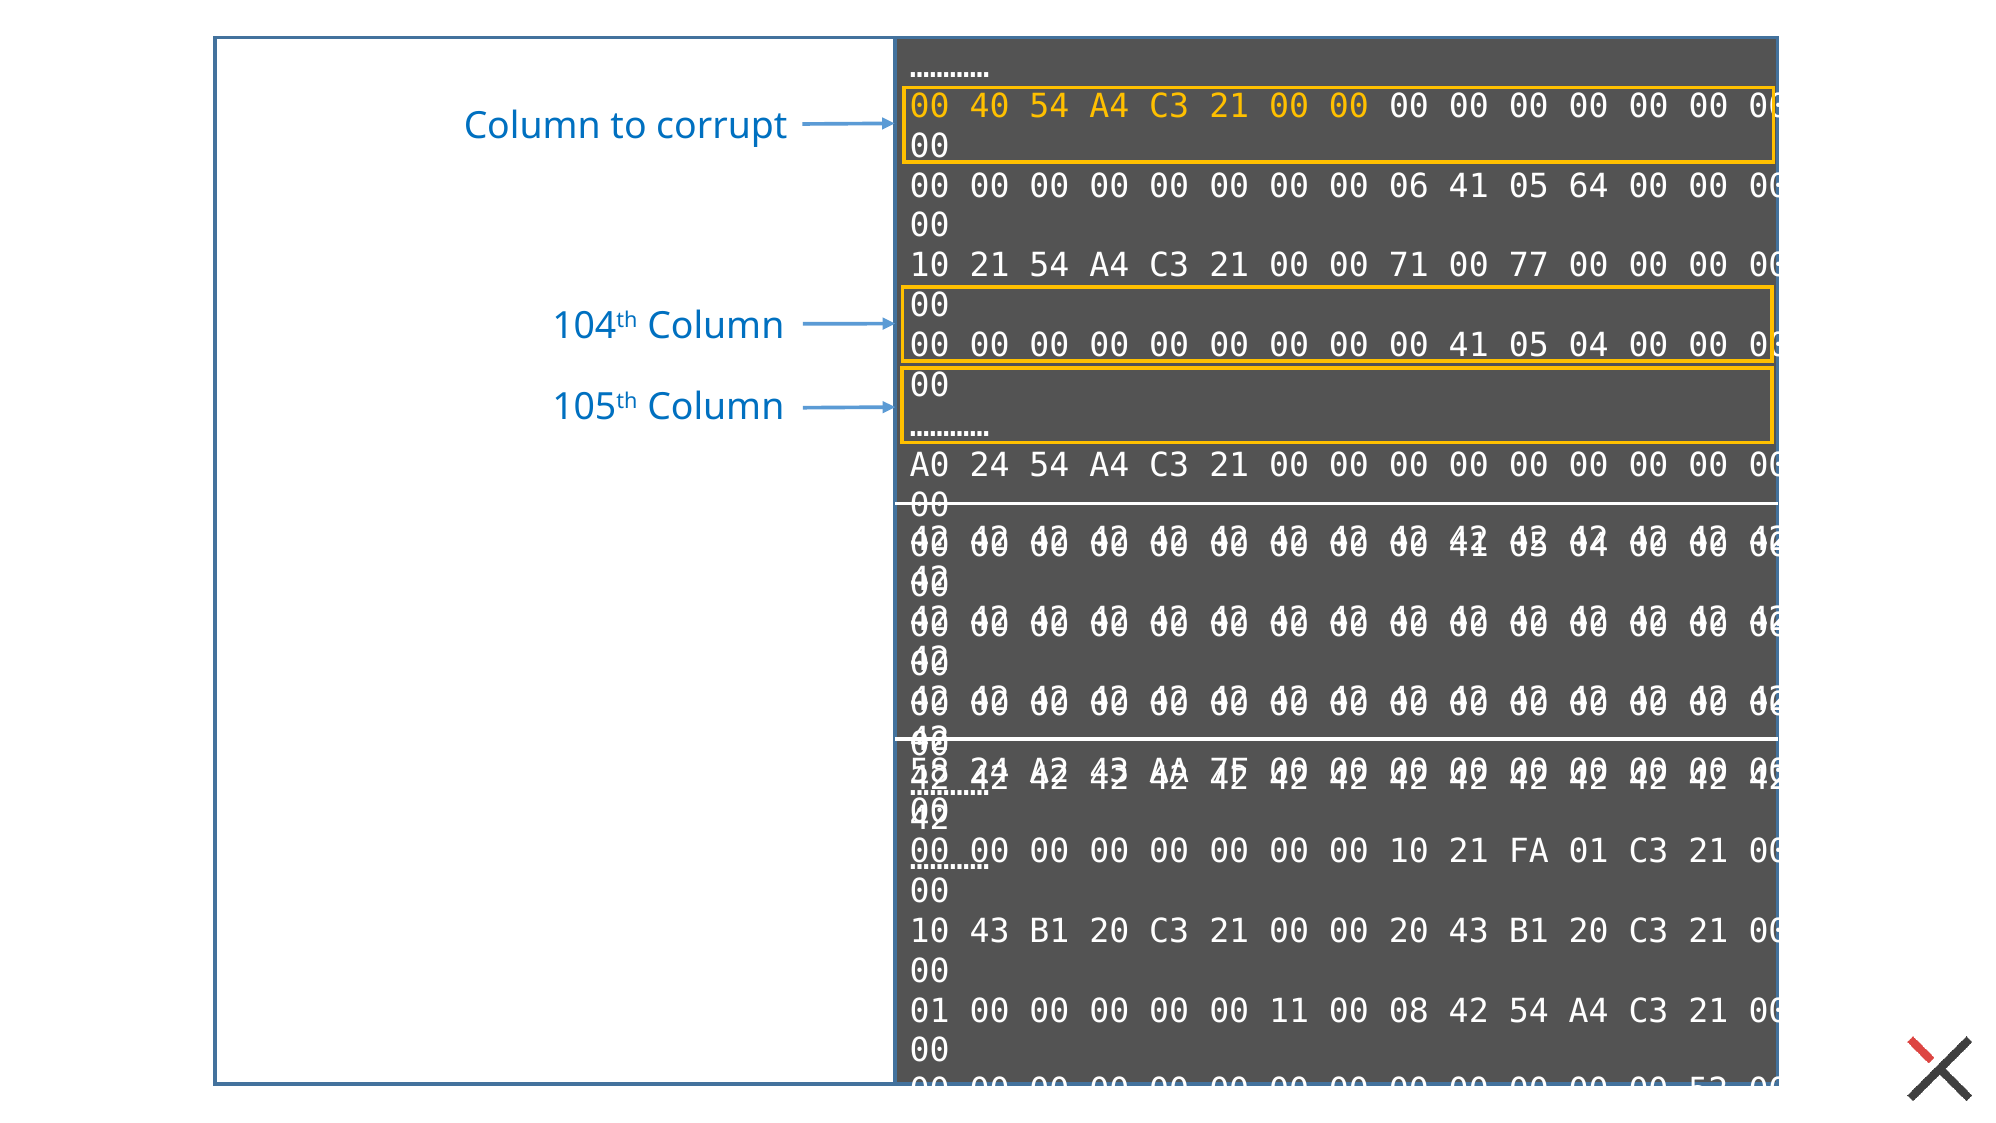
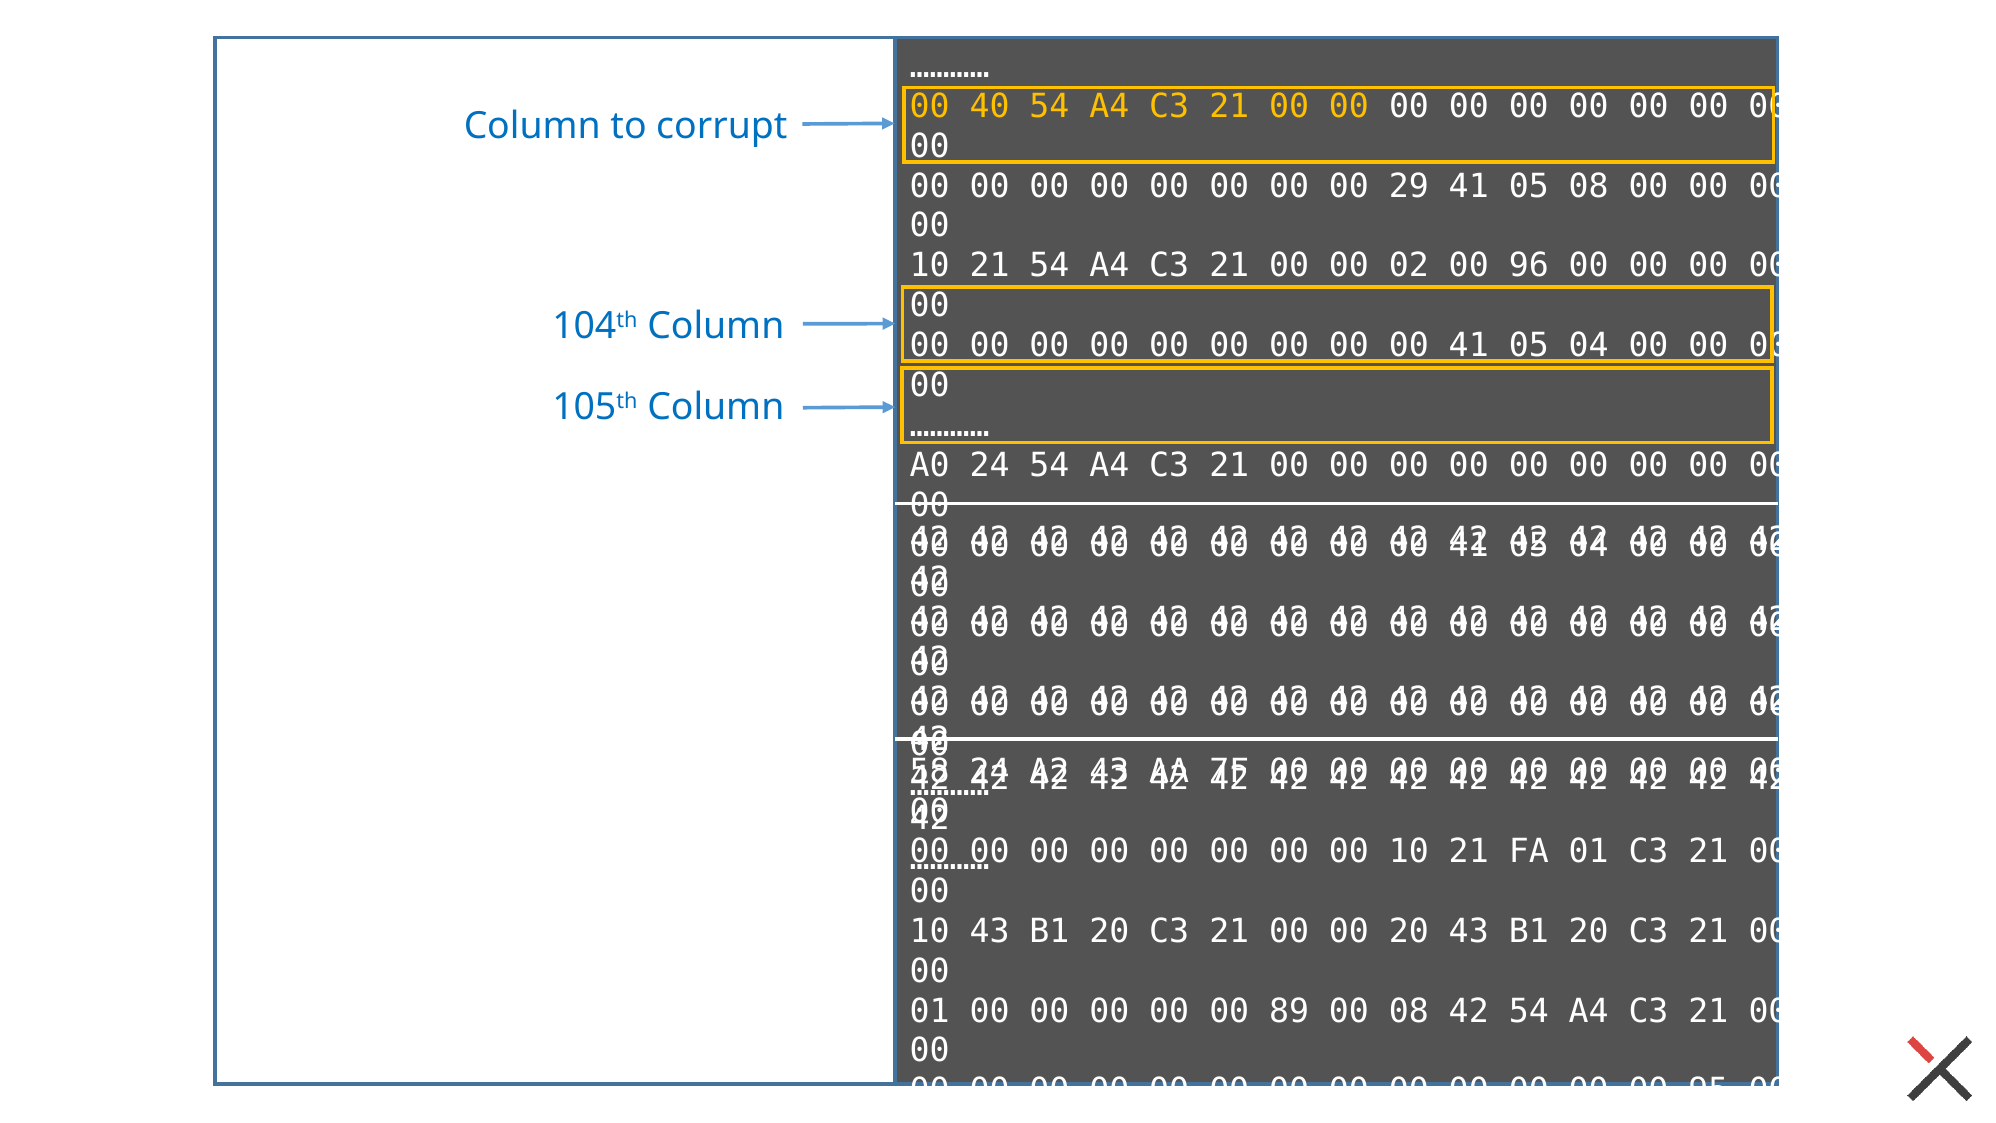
06: 06 -> 29
05 64: 64 -> 08
71: 71 -> 02
77: 77 -> 96
11: 11 -> 89
52: 52 -> 95
